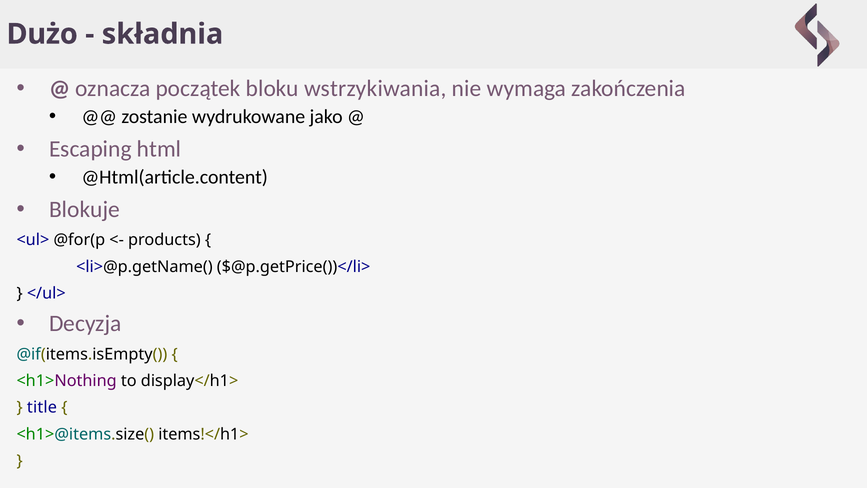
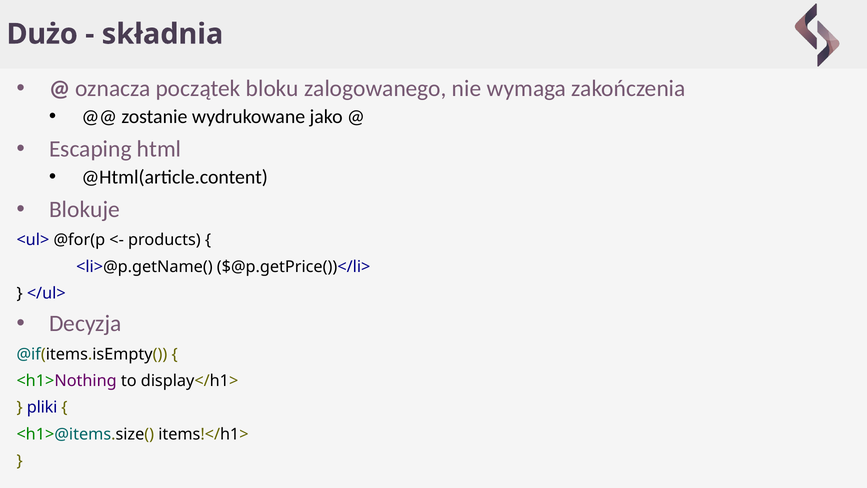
wstrzykiwania: wstrzykiwania -> zalogowanego
title: title -> pliki
